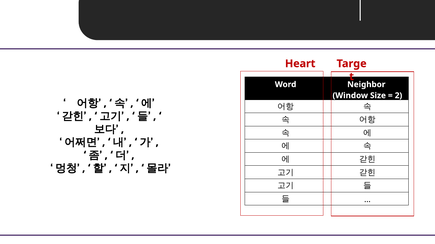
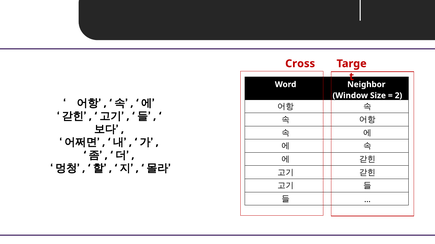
Heart: Heart -> Cross
